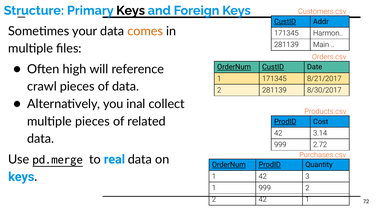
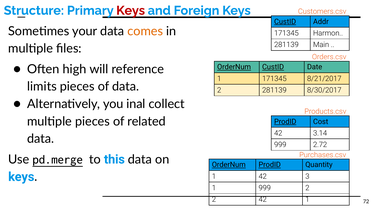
Keys at (131, 11) colour: black -> red
crawl: crawl -> limits
real: real -> this
